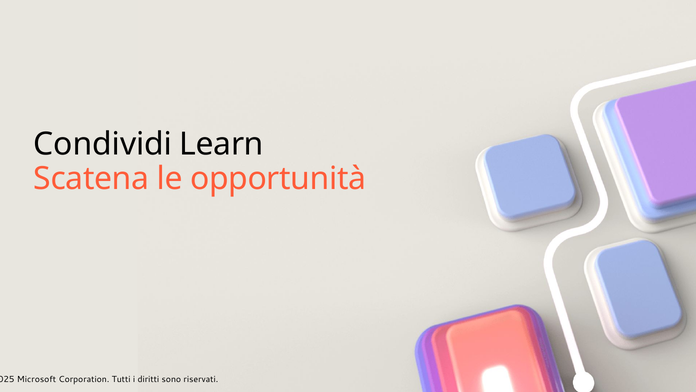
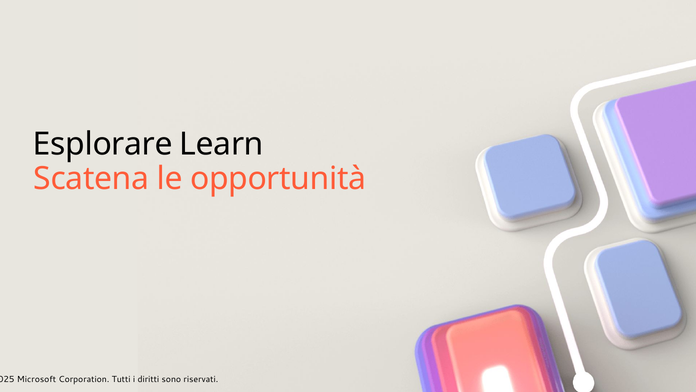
Condividi: Condividi -> Esplorare
